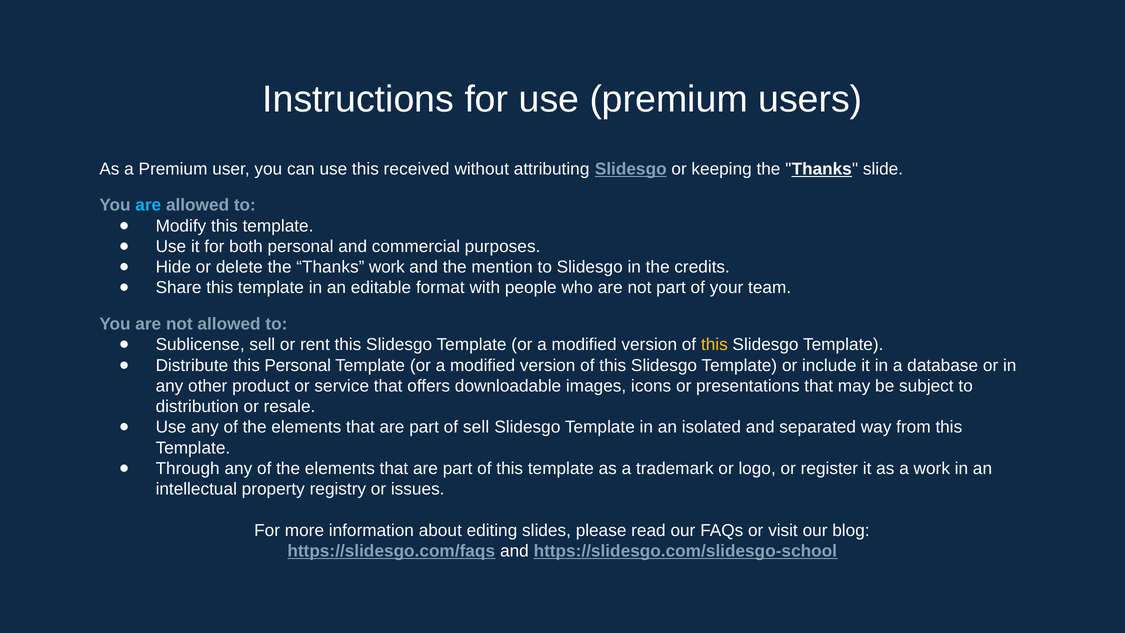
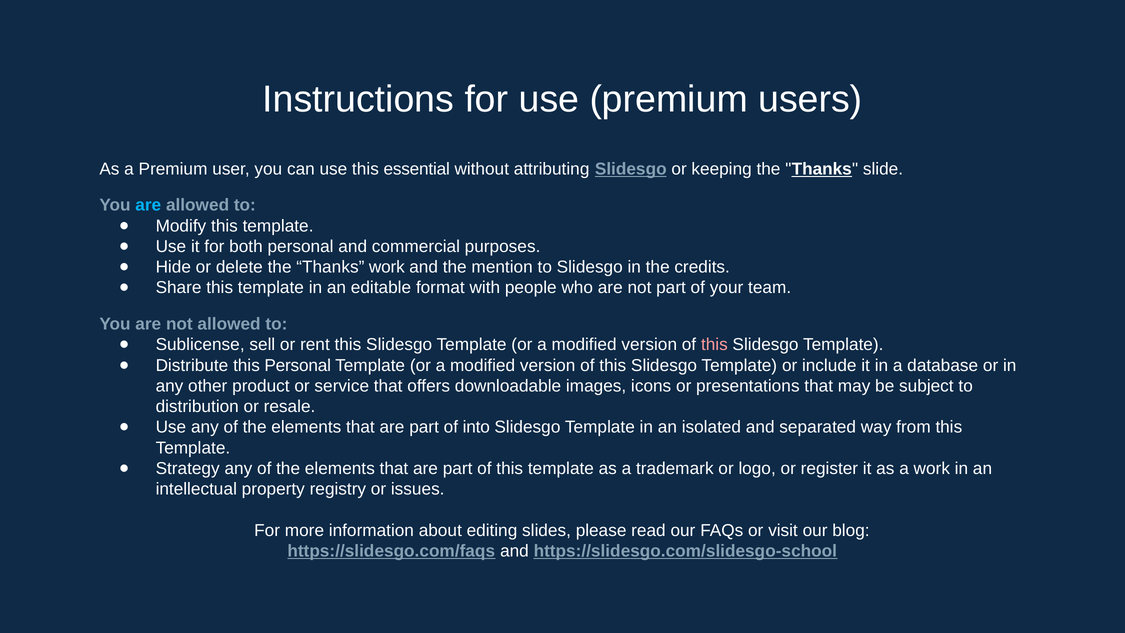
received: received -> essential
this at (714, 345) colour: yellow -> pink
of sell: sell -> into
Through: Through -> Strategy
